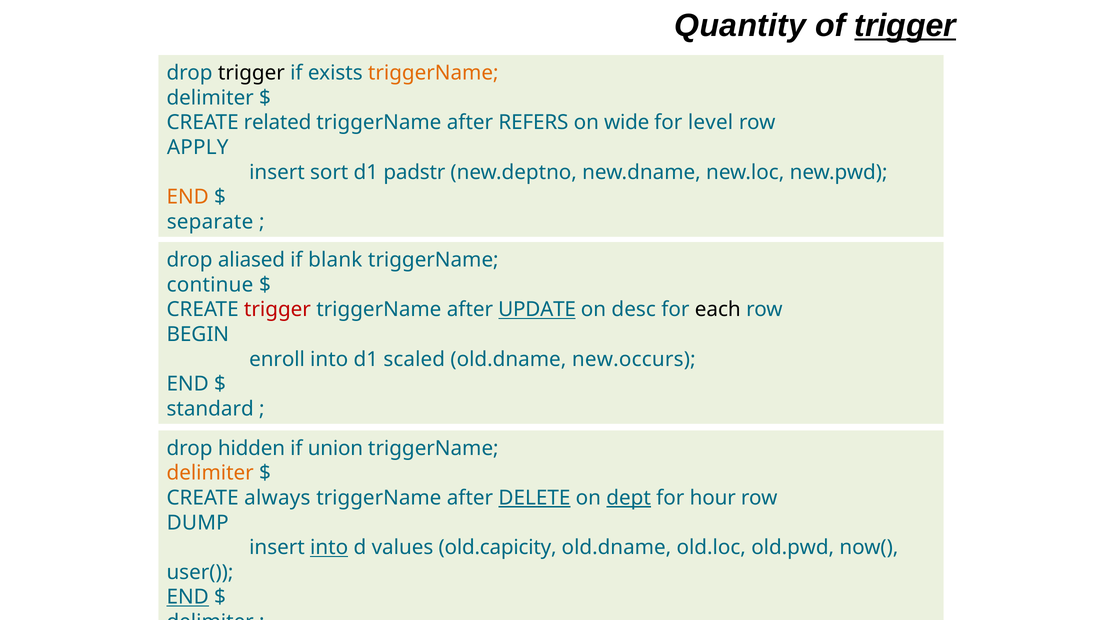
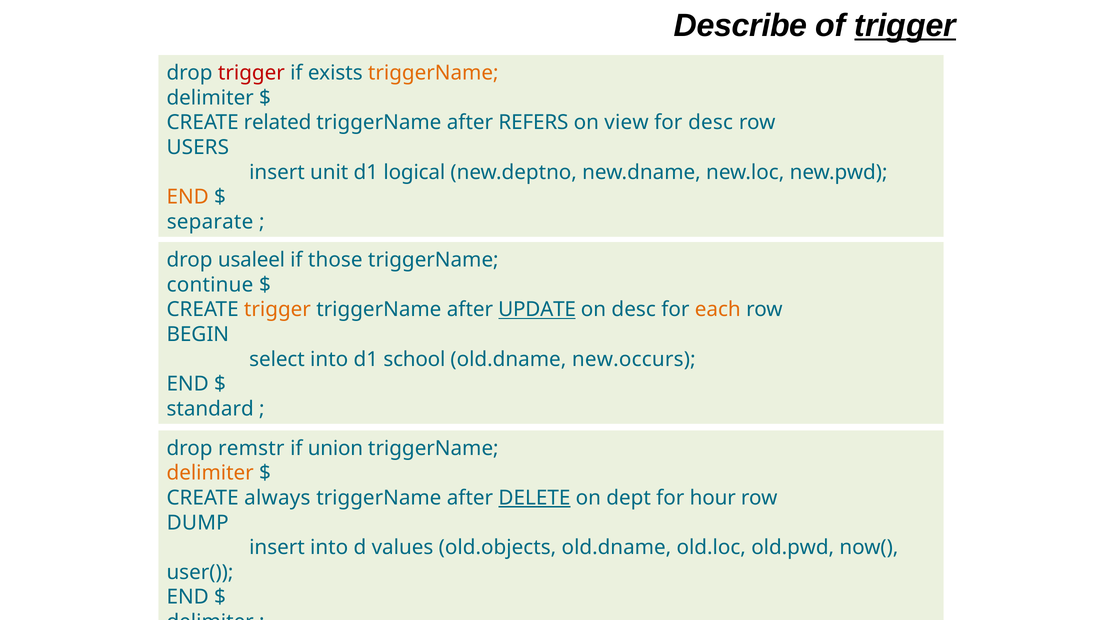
Quantity: Quantity -> Describe
trigger at (251, 73) colour: black -> red
wide: wide -> view
for level: level -> desc
APPLY: APPLY -> USERS
sort: sort -> unit
padstr: padstr -> logical
aliased: aliased -> usaleel
blank: blank -> those
trigger at (277, 310) colour: red -> orange
each colour: black -> orange
enroll: enroll -> select
scaled: scaled -> school
hidden: hidden -> remstr
dept underline: present -> none
into at (329, 547) underline: present -> none
old.capicity: old.capicity -> old.objects
END at (188, 597) underline: present -> none
